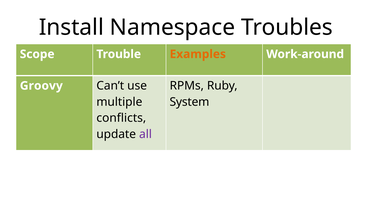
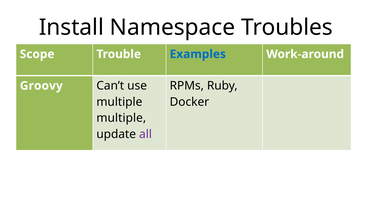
Examples colour: orange -> blue
System: System -> Docker
conflicts at (121, 118): conflicts -> multiple
